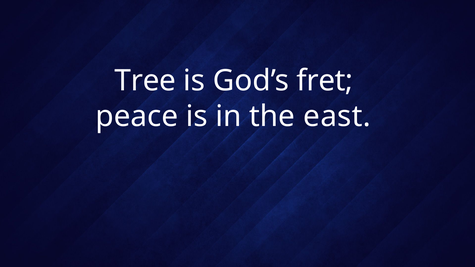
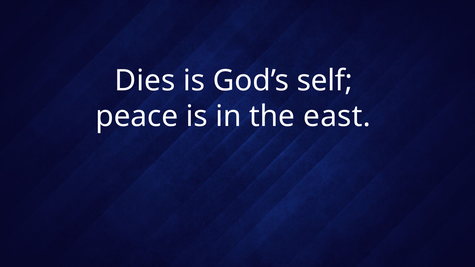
Tree: Tree -> Dies
fret: fret -> self
